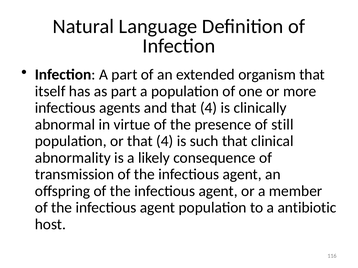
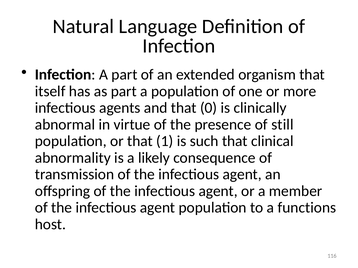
and that 4: 4 -> 0
or that 4: 4 -> 1
antibiotic: antibiotic -> functions
